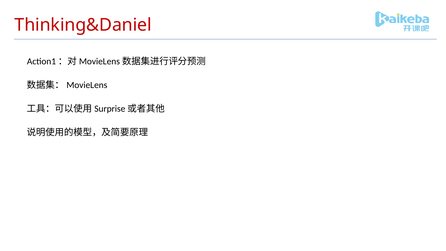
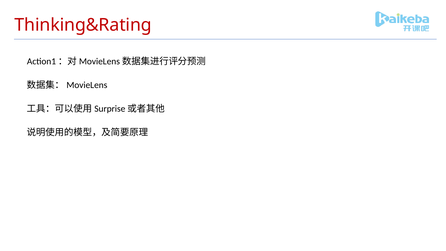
Thinking&Daniel: Thinking&Daniel -> Thinking&Rating
